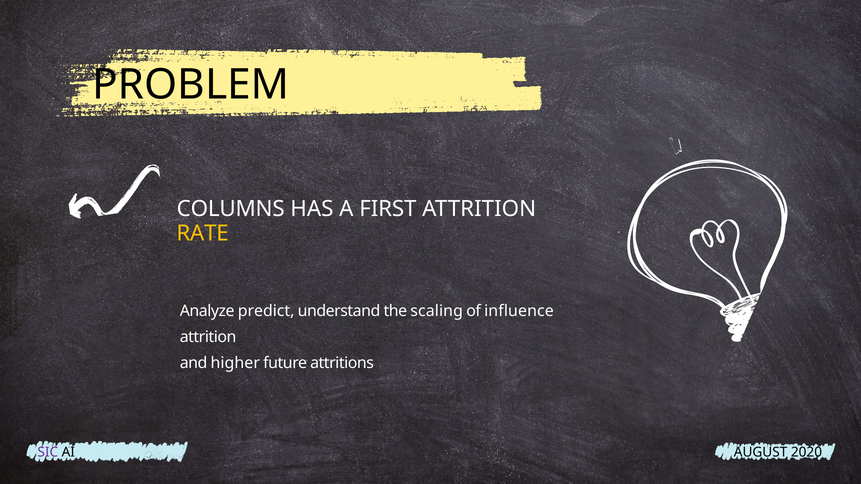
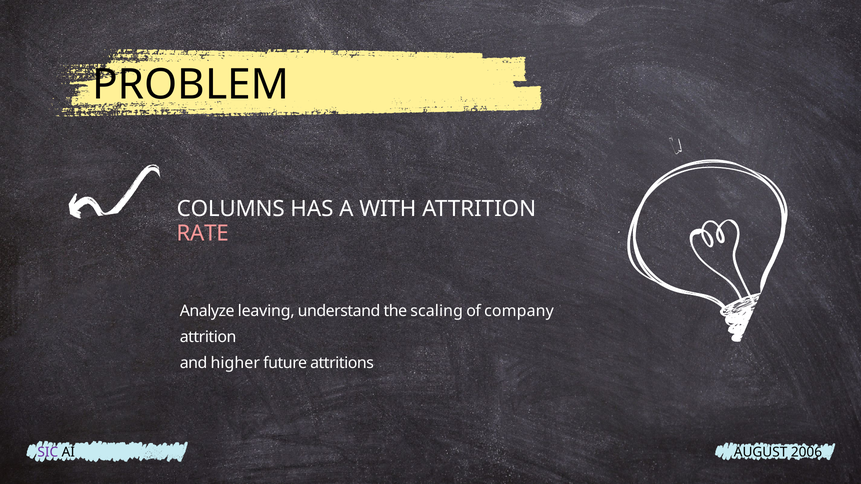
FIRST: FIRST -> WITH
RATE colour: yellow -> pink
predict: predict -> leaving
influence: influence -> company
2020: 2020 -> 2006
